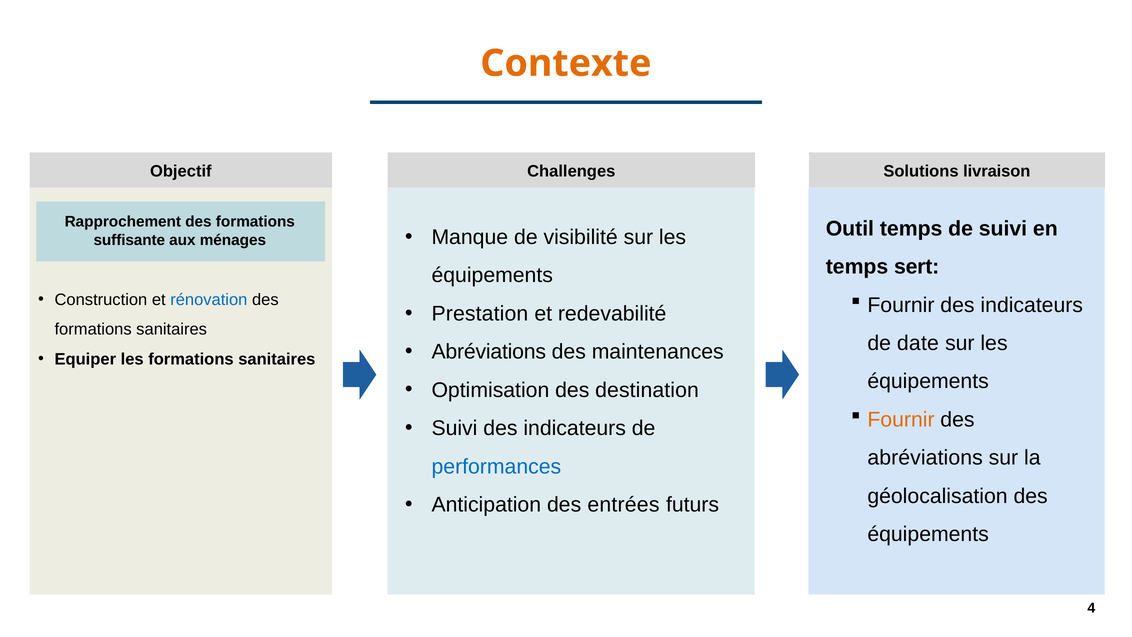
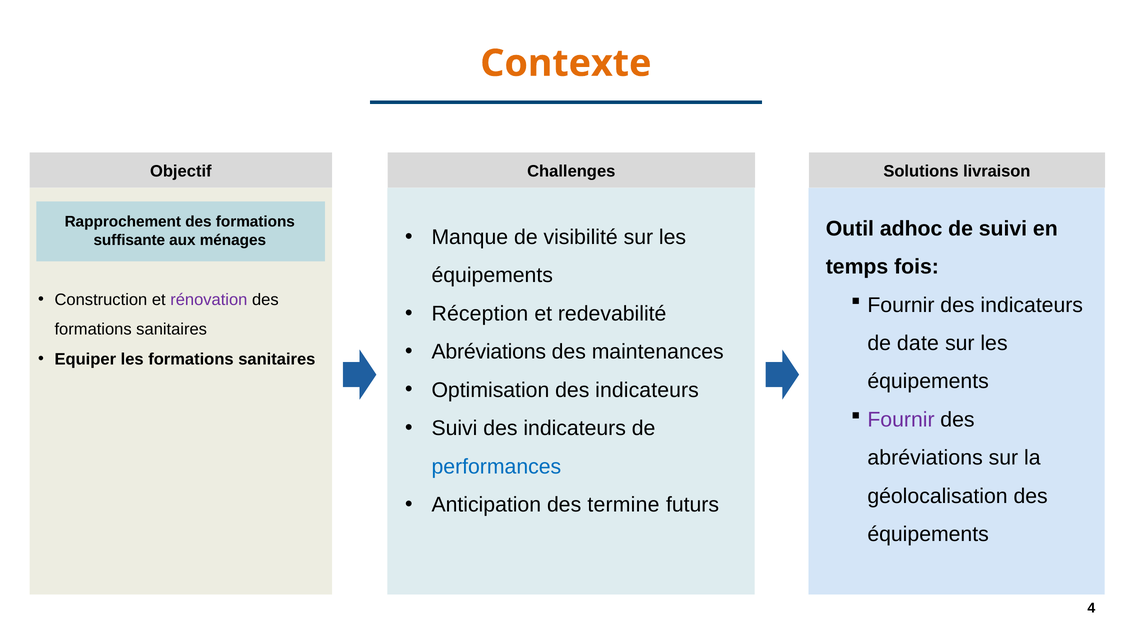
Outil temps: temps -> adhoc
sert: sert -> fois
rénovation colour: blue -> purple
Prestation: Prestation -> Réception
Optimisation des destination: destination -> indicateurs
Fournir at (901, 419) colour: orange -> purple
entrées: entrées -> termine
